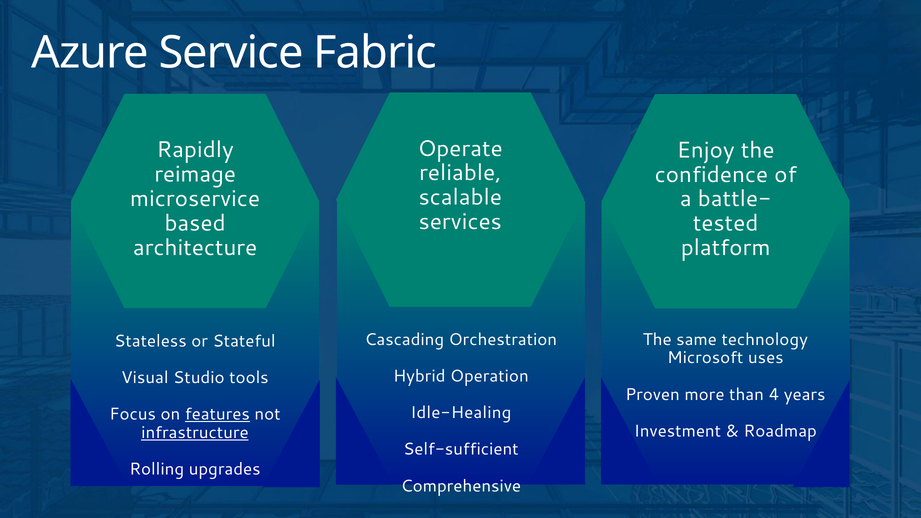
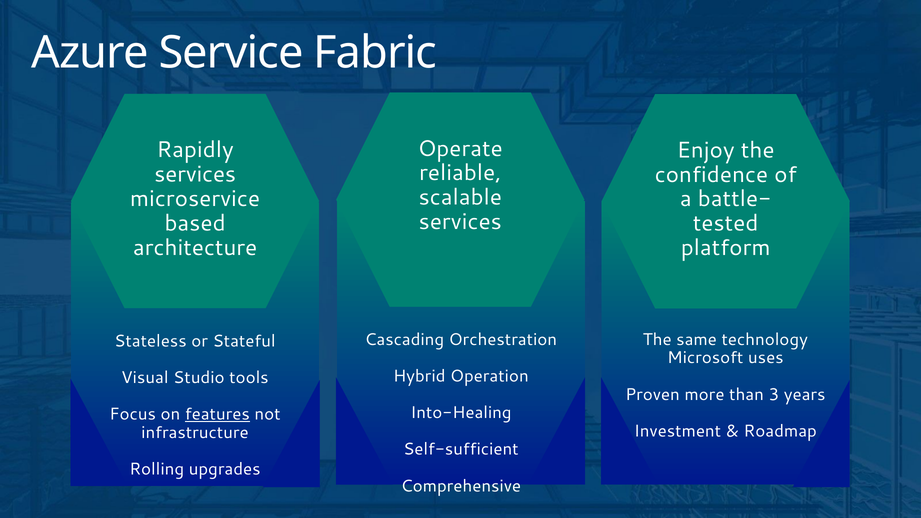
reimage at (195, 174): reimage -> services
4: 4 -> 3
Idle-Healing: Idle-Healing -> Into-Healing
infrastructure underline: present -> none
